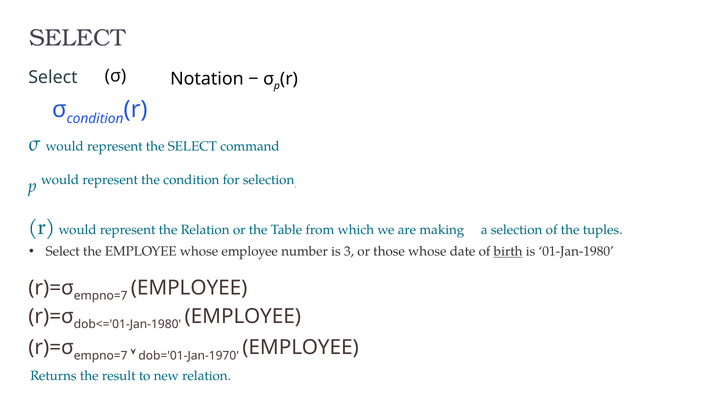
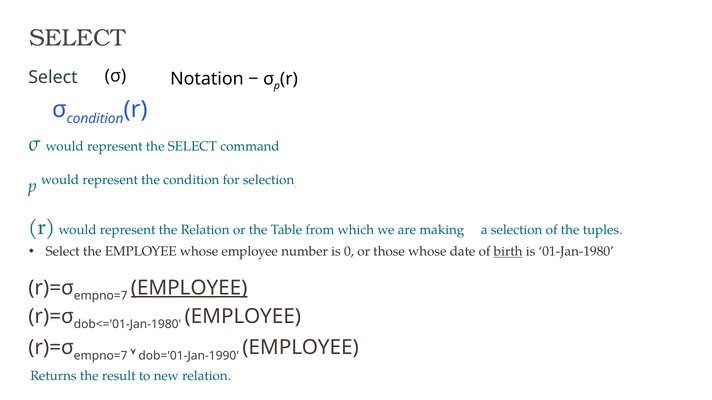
3: 3 -> 0
EMPLOYEE at (189, 288) underline: none -> present
dob='01-Jan-1970: dob='01-Jan-1970 -> dob='01-Jan-1990
